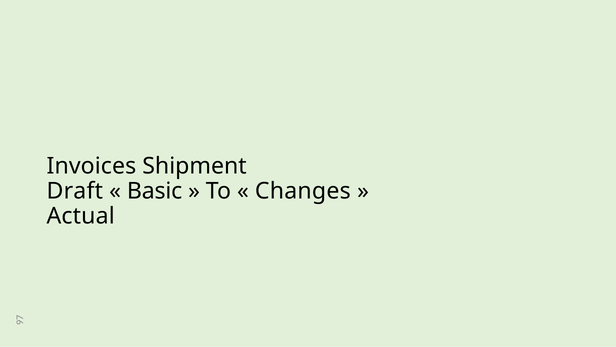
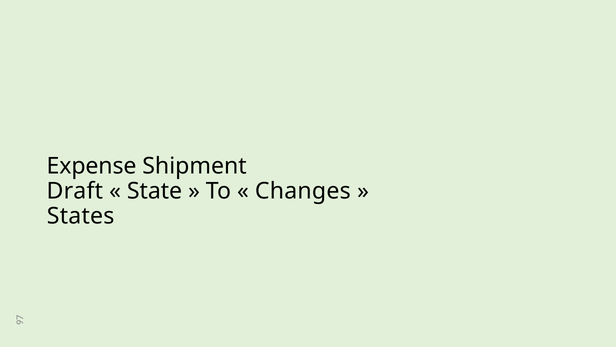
Invoices: Invoices -> Expense
Basic: Basic -> State
Actual: Actual -> States
